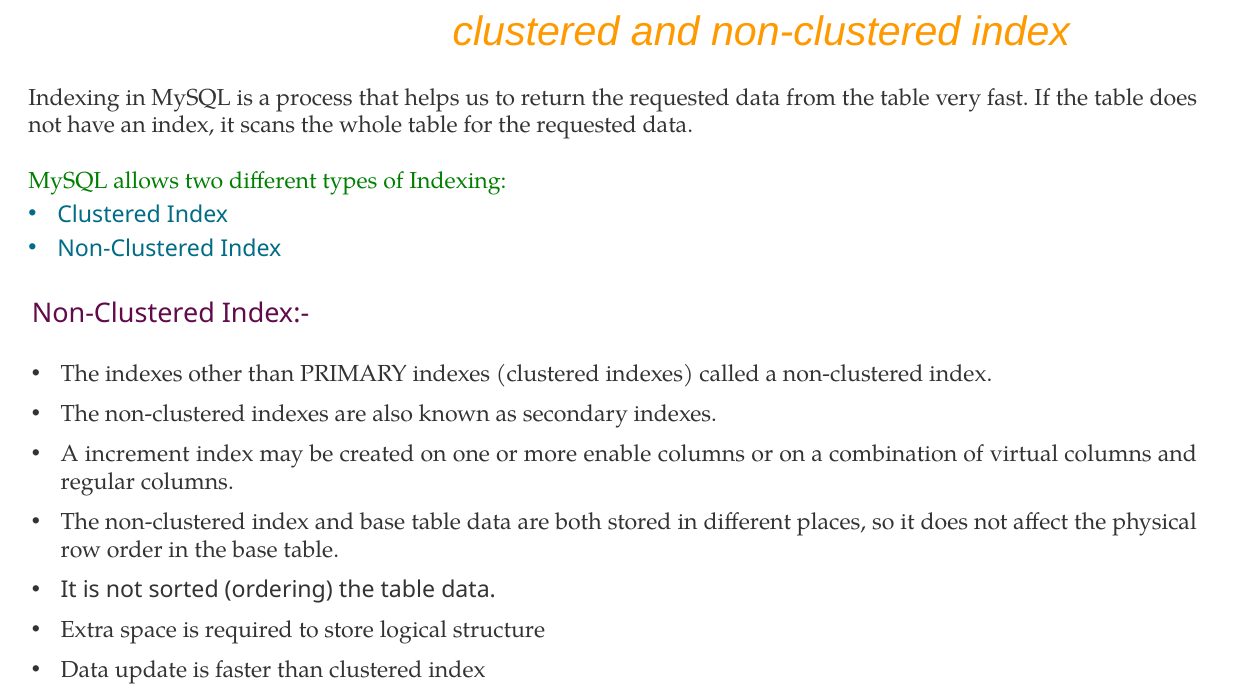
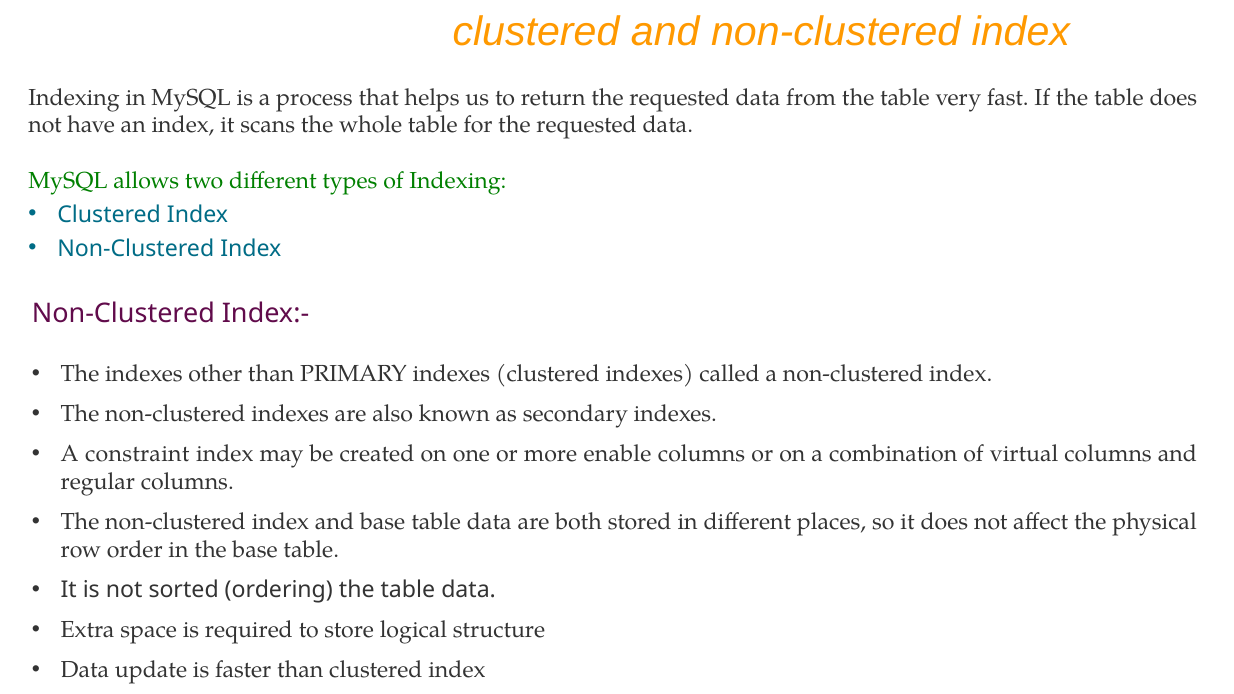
increment: increment -> constraint
